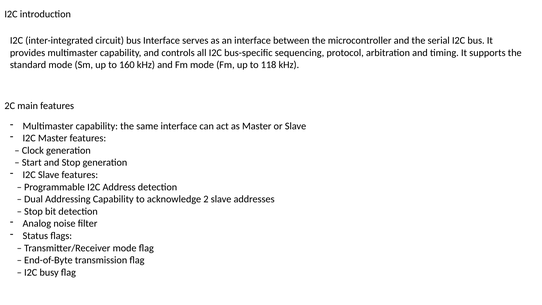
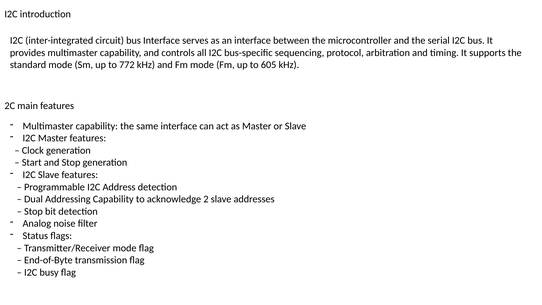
160: 160 -> 772
118: 118 -> 605
